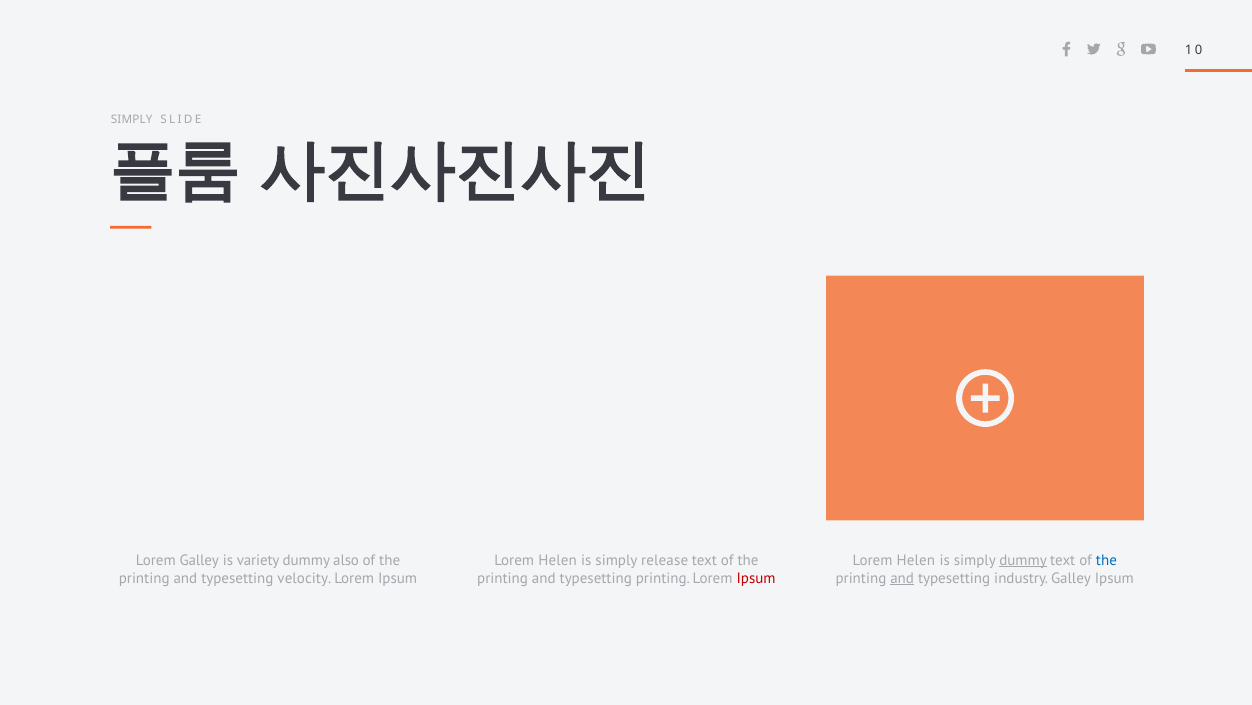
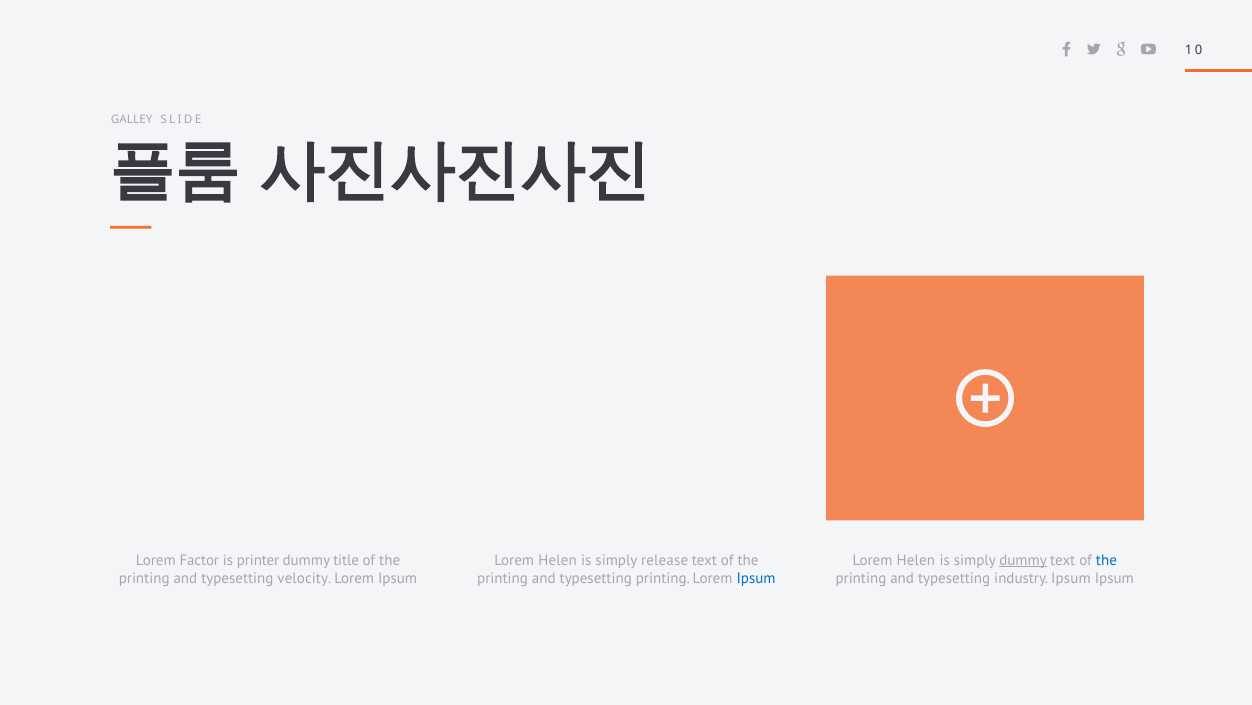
SIMPLY at (132, 119): SIMPLY -> GALLEY
Lorem Galley: Galley -> Factor
variety: variety -> printer
also: also -> title
Ipsum at (756, 578) colour: red -> blue
and at (902, 578) underline: present -> none
industry Galley: Galley -> Ipsum
